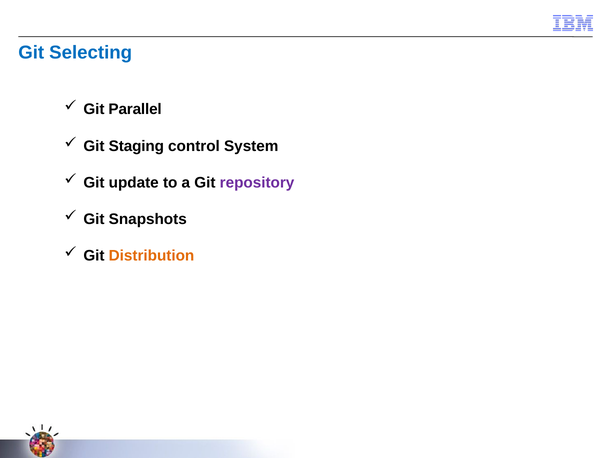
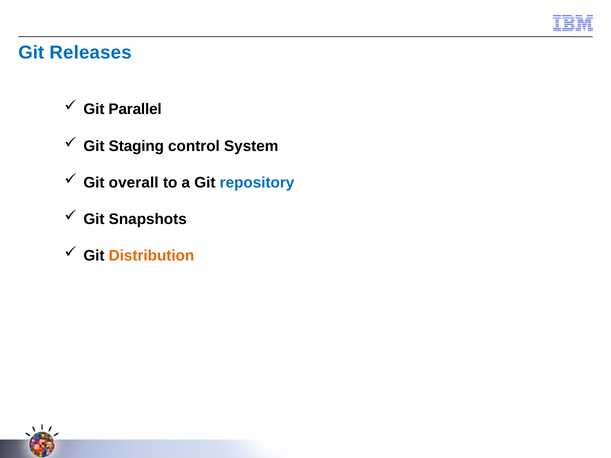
Selecting: Selecting -> Releases
update: update -> overall
repository colour: purple -> blue
